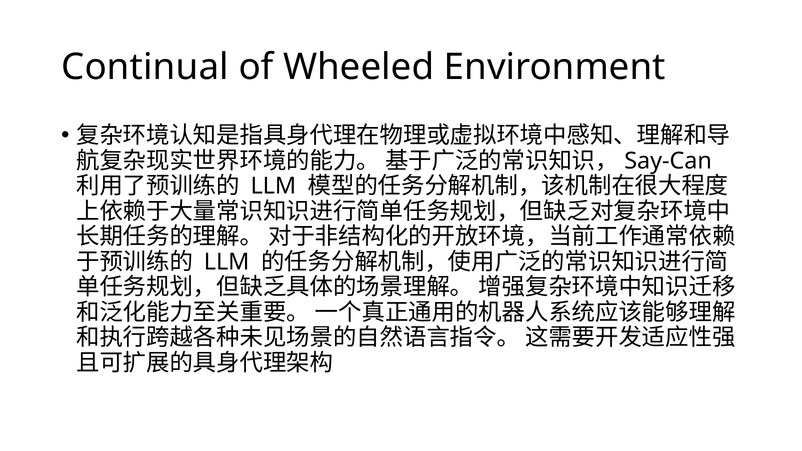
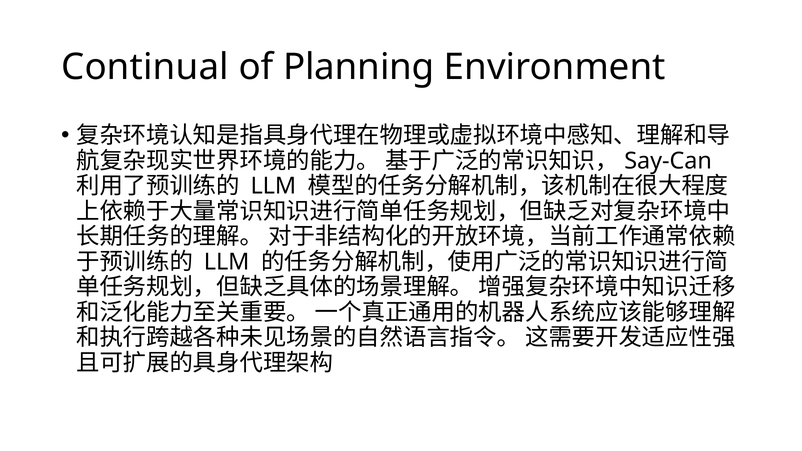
Wheeled: Wheeled -> Planning
